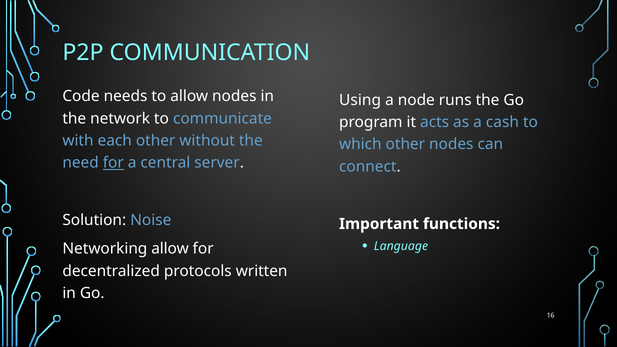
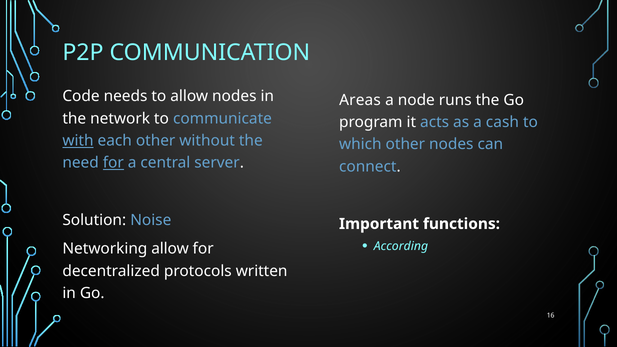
Using: Using -> Areas
with underline: none -> present
Language: Language -> According
